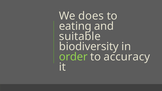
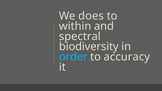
eating: eating -> within
suitable: suitable -> spectral
order colour: light green -> light blue
